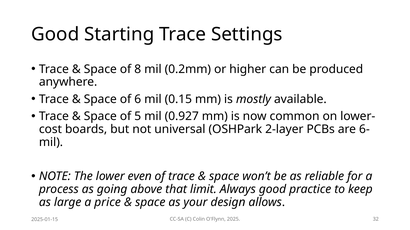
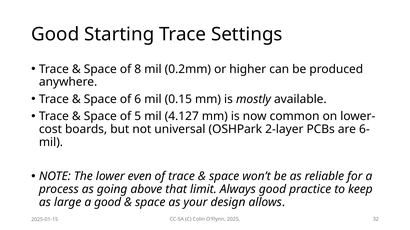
0.927: 0.927 -> 4.127
a price: price -> good
